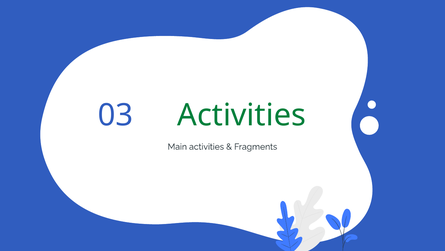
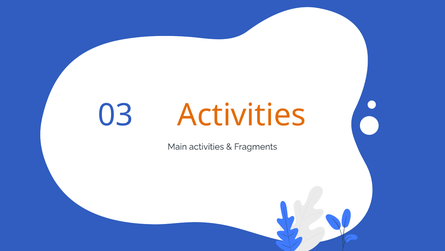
Activities at (242, 115) colour: green -> orange
